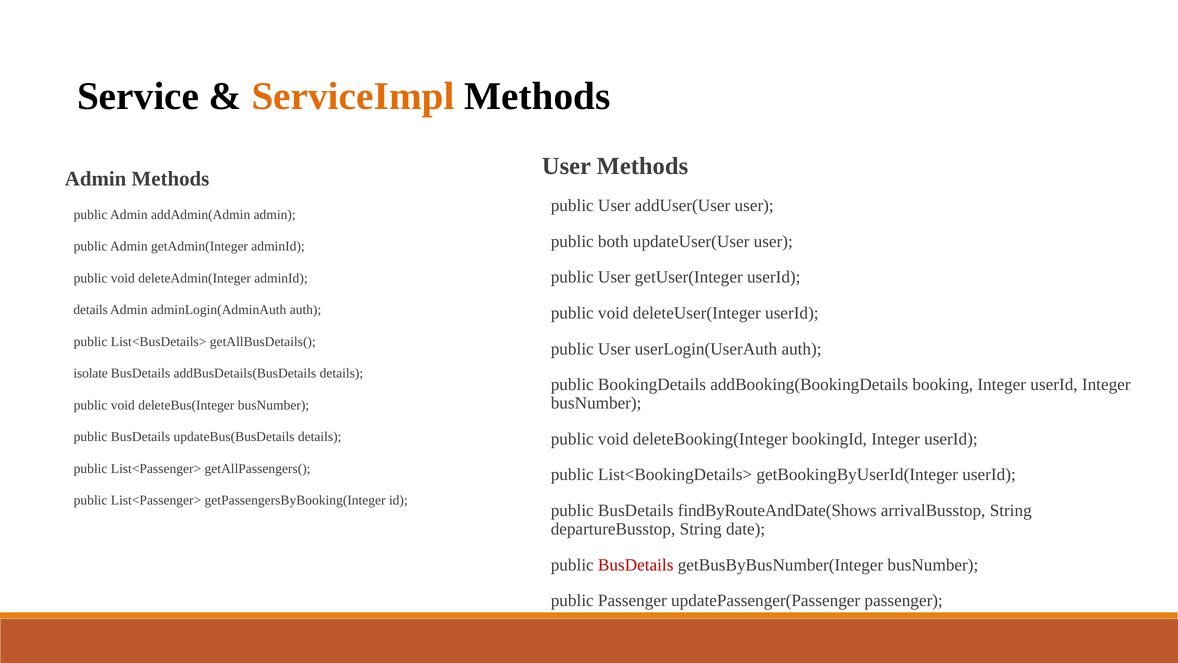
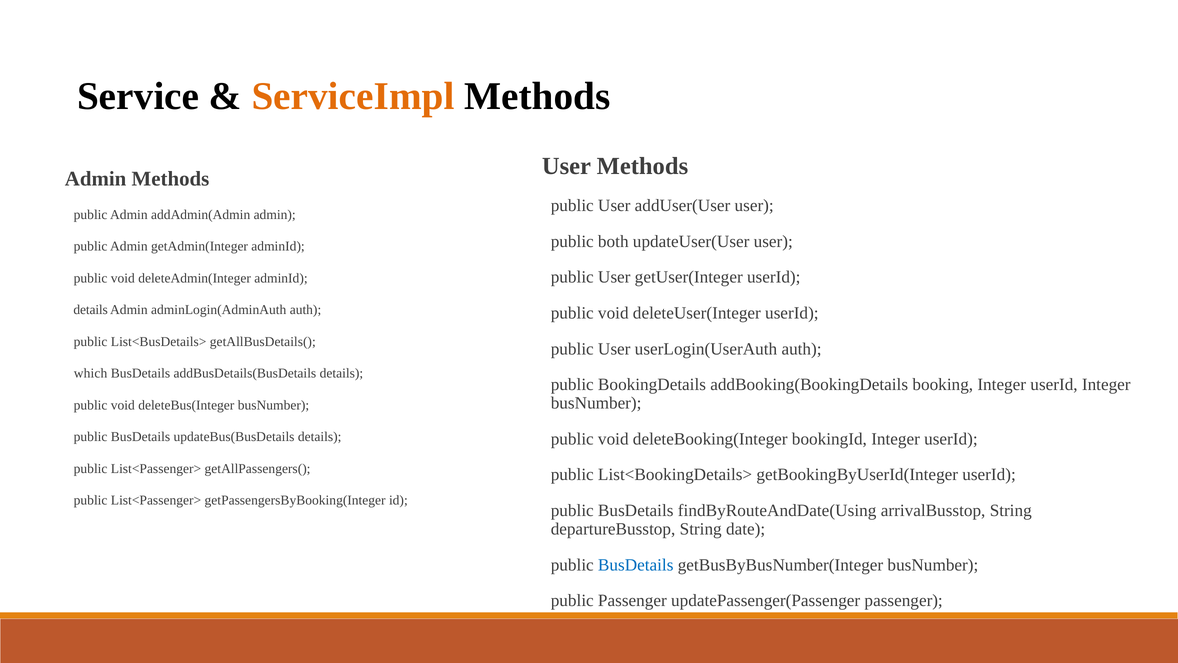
isolate: isolate -> which
findByRouteAndDate(Shows: findByRouteAndDate(Shows -> findByRouteAndDate(Using
BusDetails at (636, 565) colour: red -> blue
